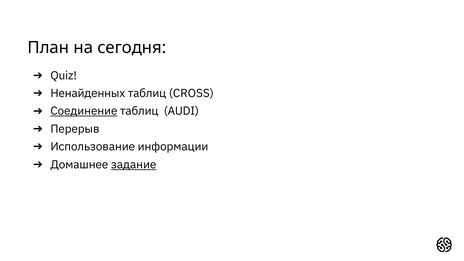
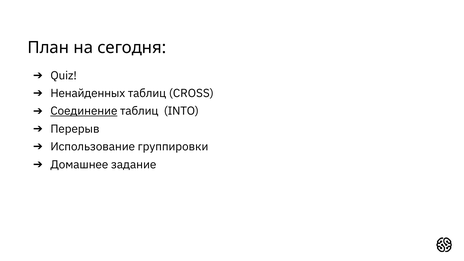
AUDI: AUDI -> INTO
информации: информации -> группировки
задание underline: present -> none
